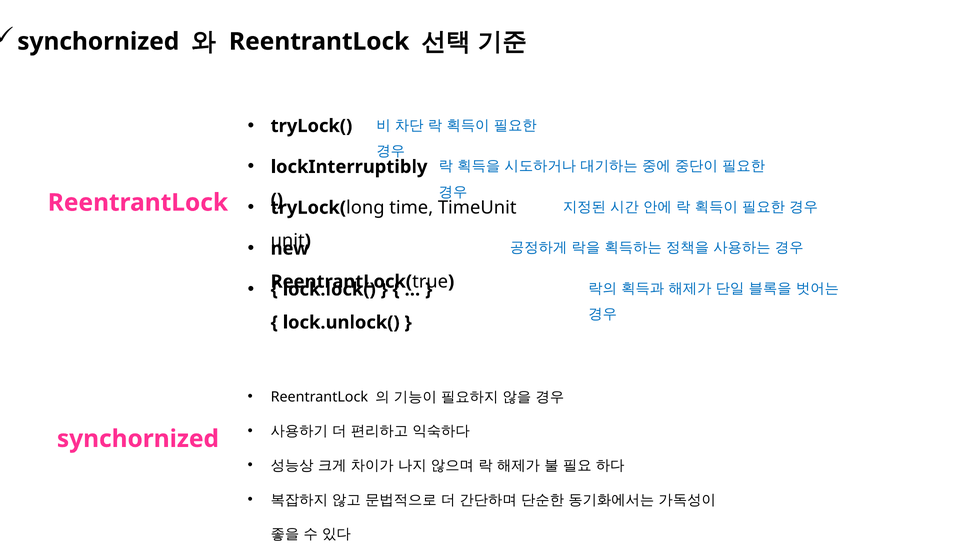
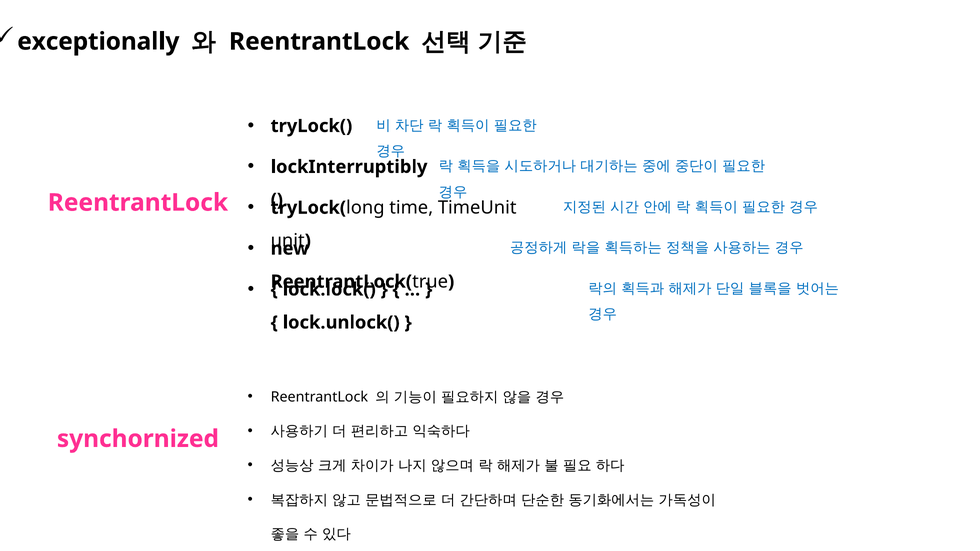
synchornized at (98, 42): synchornized -> exceptionally
